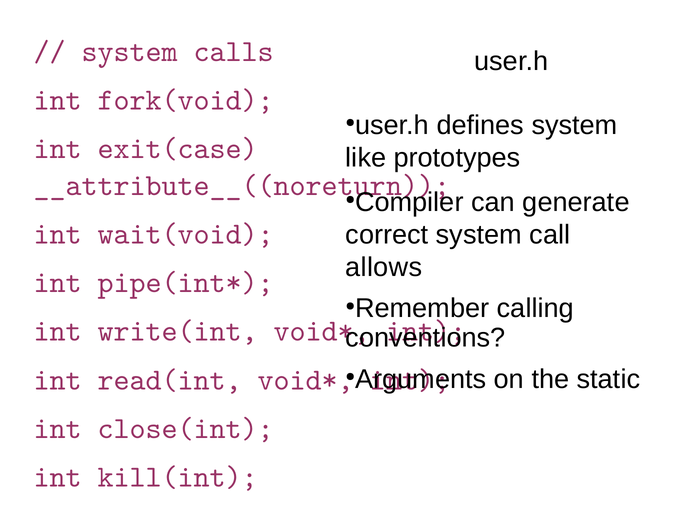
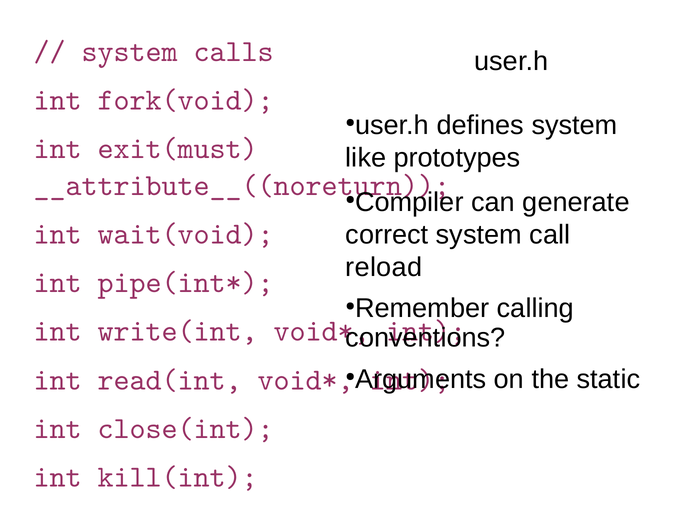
exit(case: exit(case -> exit(must
allows: allows -> reload
